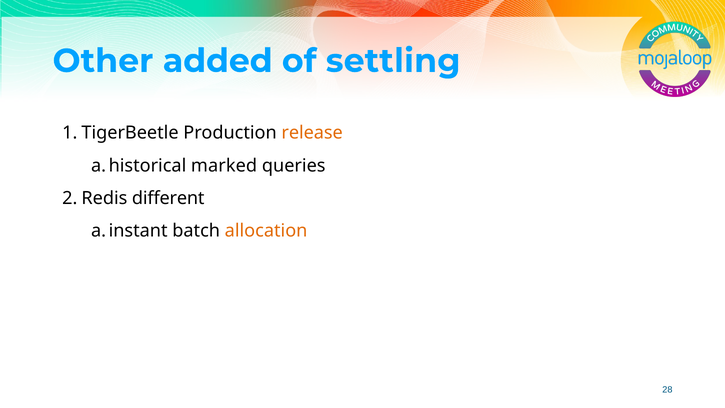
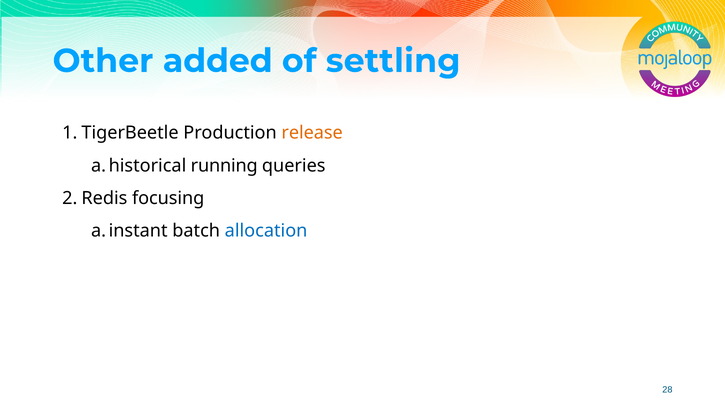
marked: marked -> running
different: different -> focusing
allocation colour: orange -> blue
